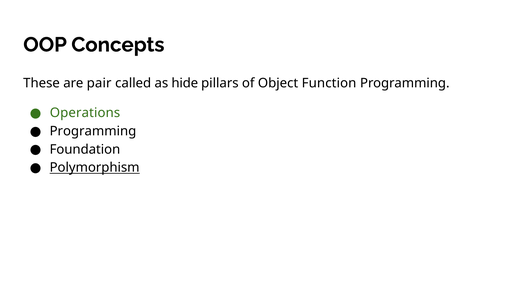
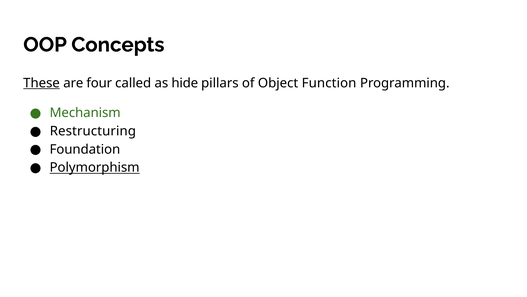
These underline: none -> present
pair: pair -> four
Operations: Operations -> Mechanism
Programming at (93, 131): Programming -> Restructuring
